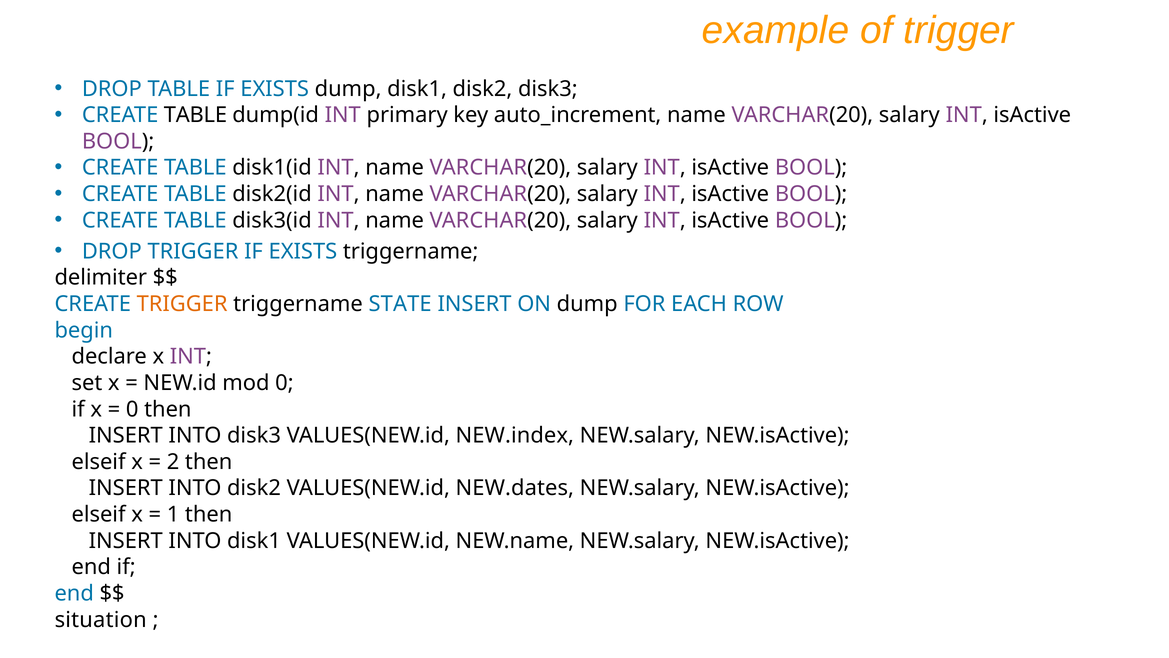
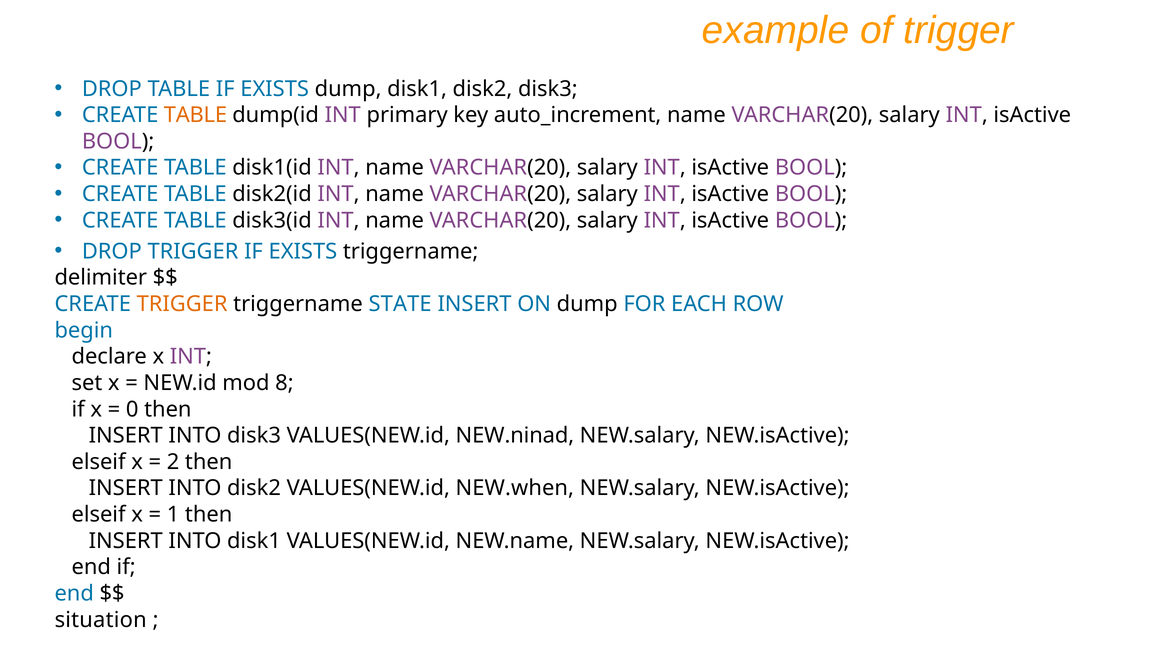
TABLE at (195, 115) colour: black -> orange
mod 0: 0 -> 8
NEW.index: NEW.index -> NEW.ninad
NEW.dates: NEW.dates -> NEW.when
